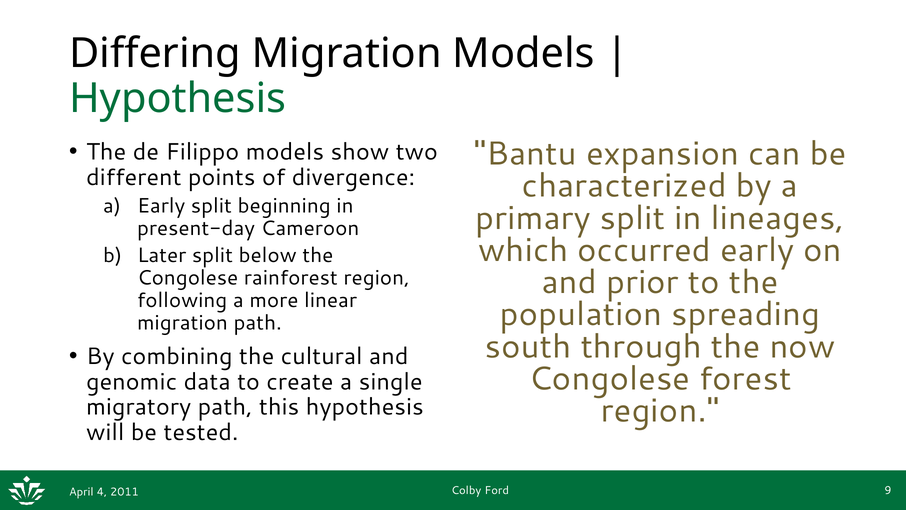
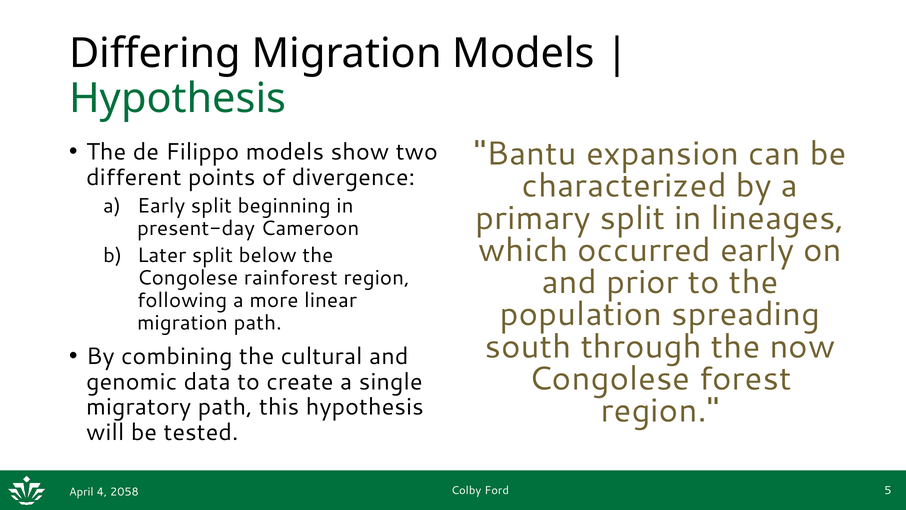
9: 9 -> 5
2011: 2011 -> 2058
